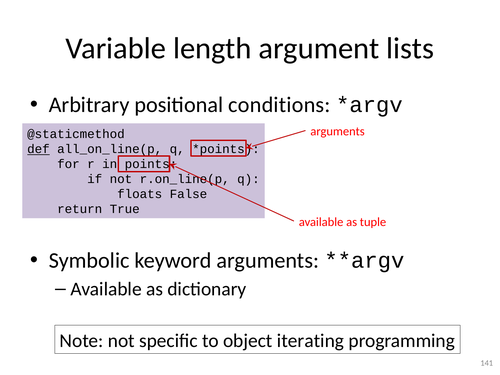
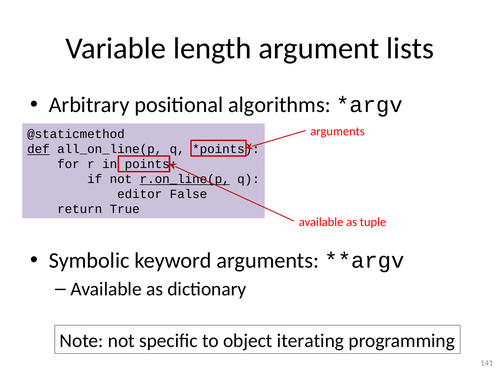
conditions: conditions -> algorithms
r.on_line(p underline: none -> present
floats: floats -> editor
